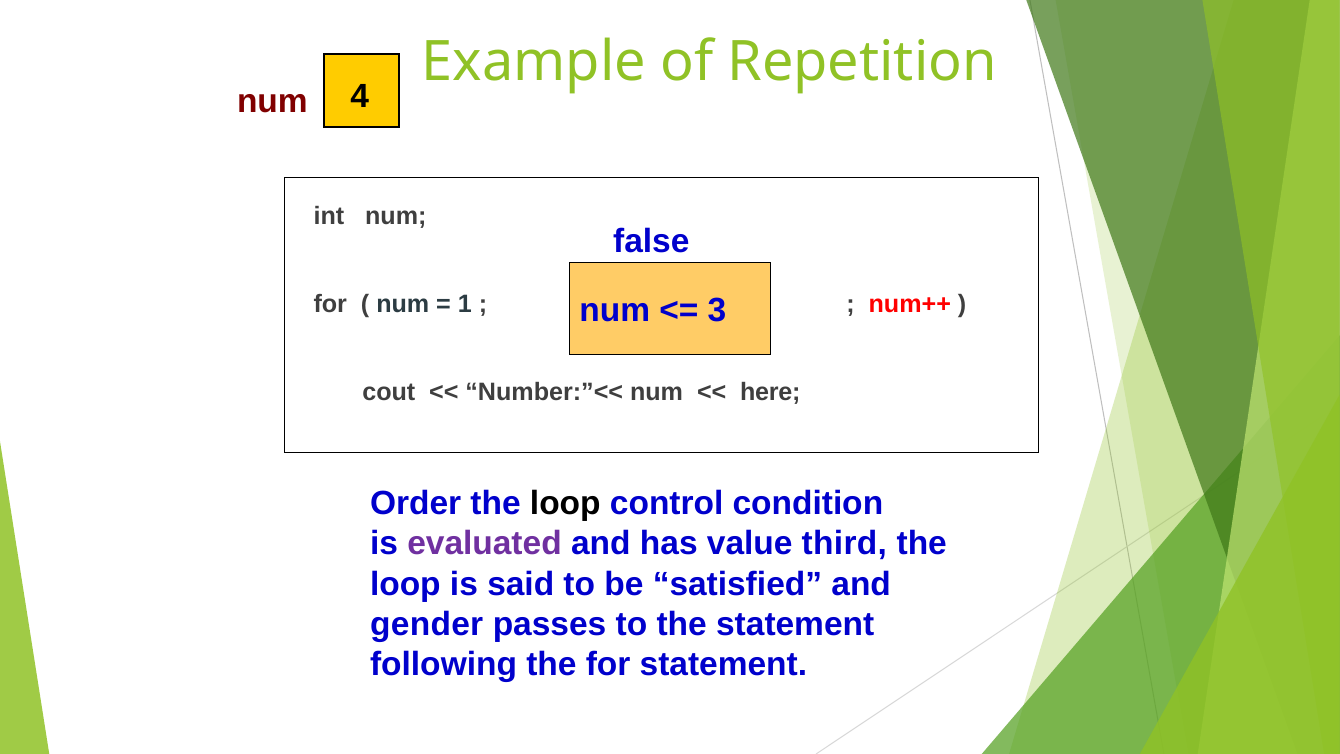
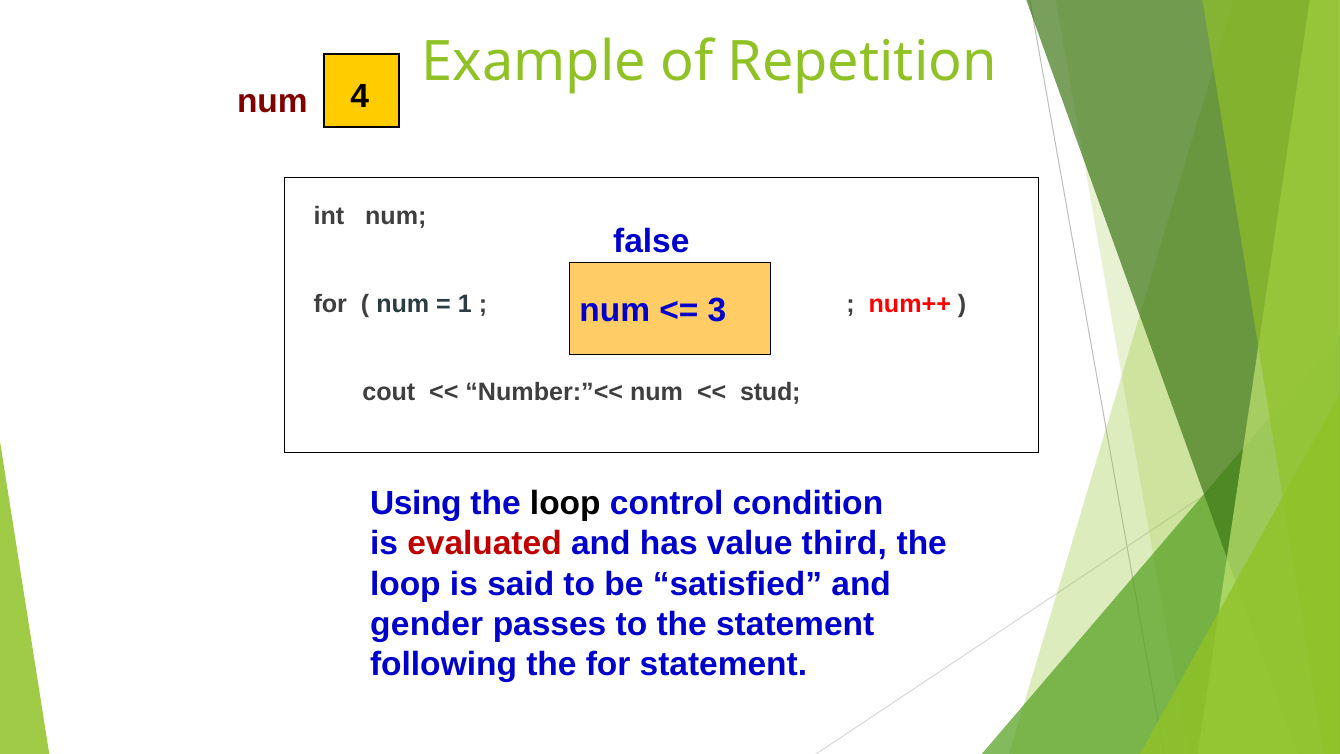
here: here -> stud
Order: Order -> Using
evaluated colour: purple -> red
